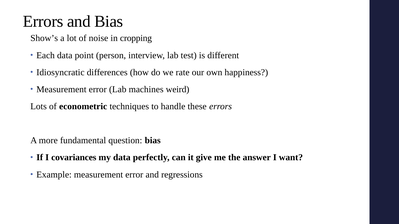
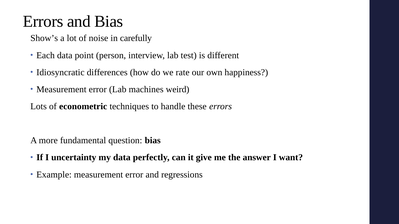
cropping: cropping -> carefully
covariances: covariances -> uncertainty
